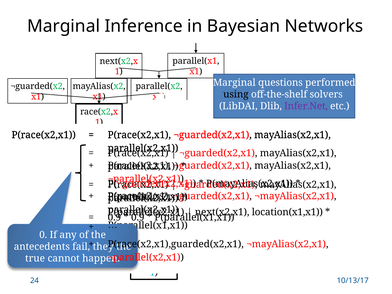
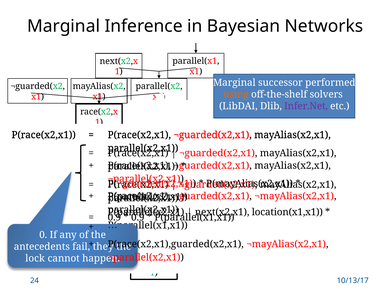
questions: questions -> successor
using colour: black -> orange
true: true -> lock
